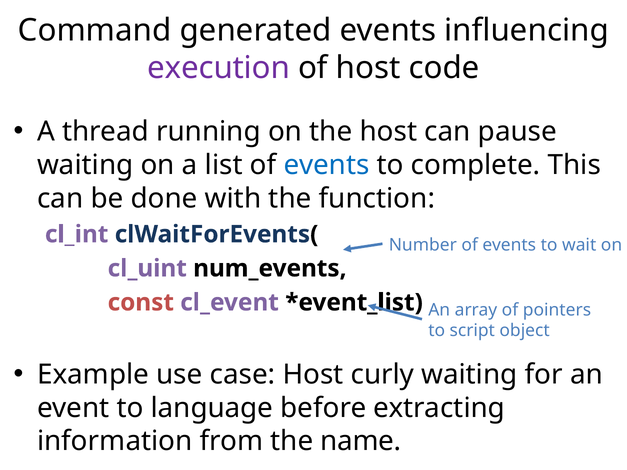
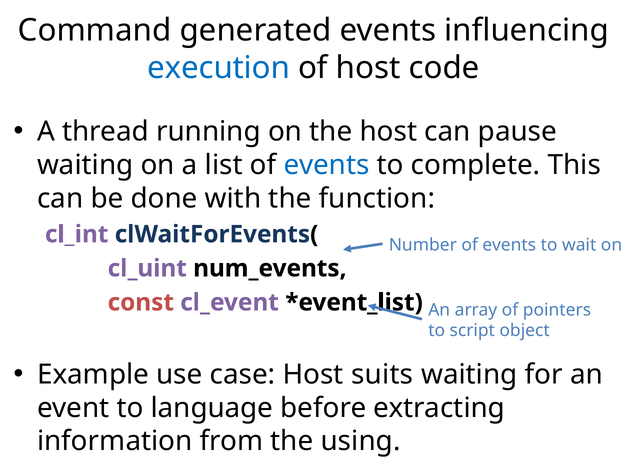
execution colour: purple -> blue
curly: curly -> suits
name: name -> using
